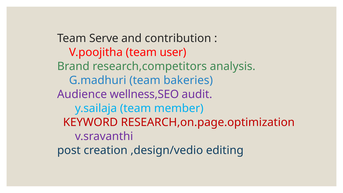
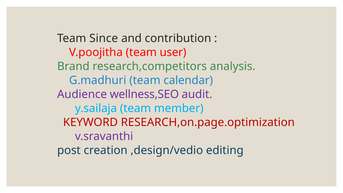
Serve: Serve -> Since
bakeries: bakeries -> calendar
